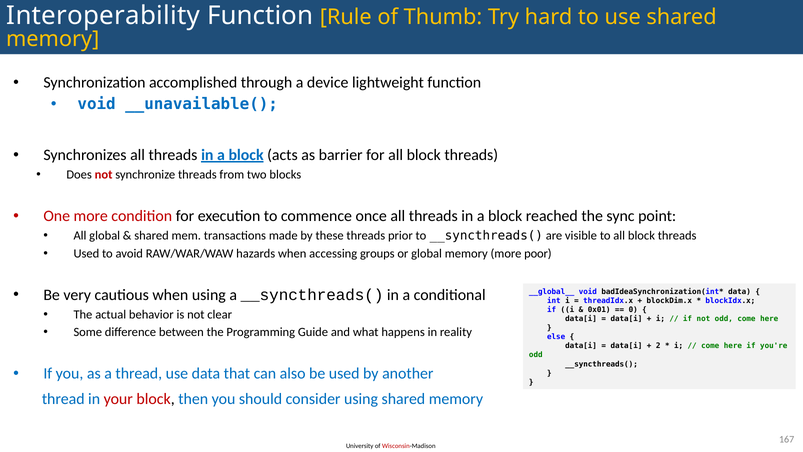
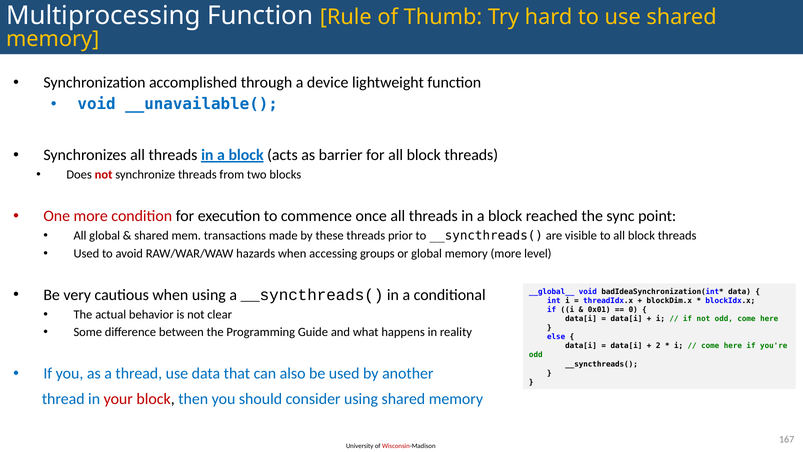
Interoperability: Interoperability -> Multiprocessing
poor: poor -> level
